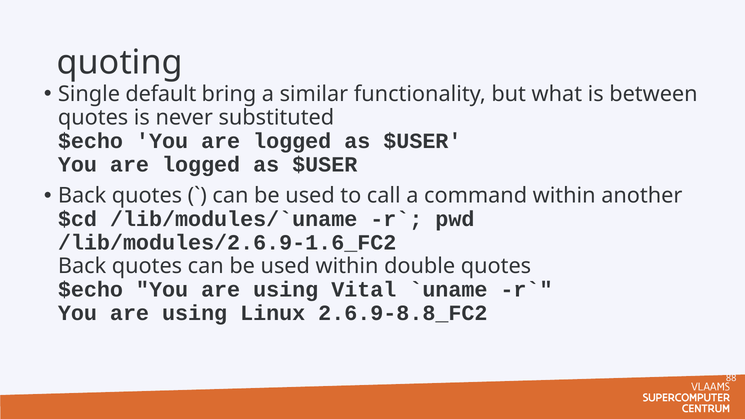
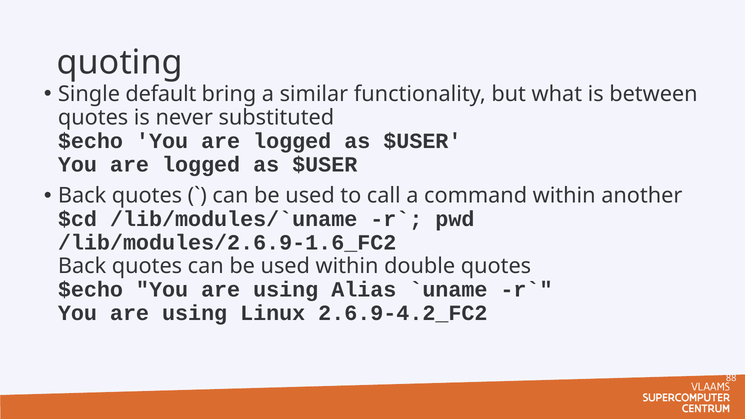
Vital: Vital -> Alias
2.6.9-8.8_FC2: 2.6.9-8.8_FC2 -> 2.6.9-4.2_FC2
